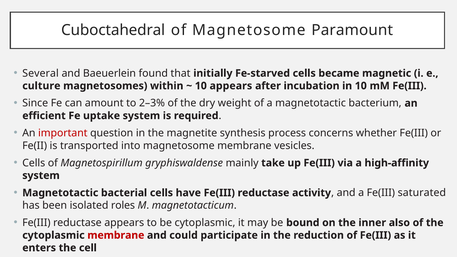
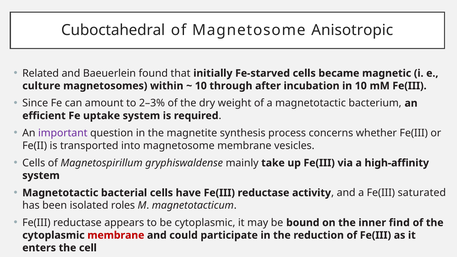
Paramount: Paramount -> Anisotropic
Several: Several -> Related
10 appears: appears -> through
important colour: red -> purple
also: also -> find
